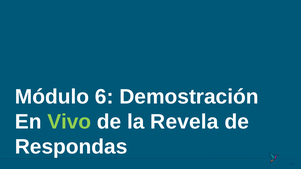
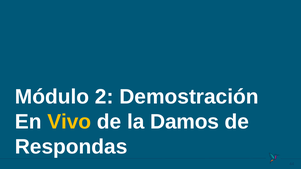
6: 6 -> 2
Vivo colour: light green -> yellow
Revela: Revela -> Damos
